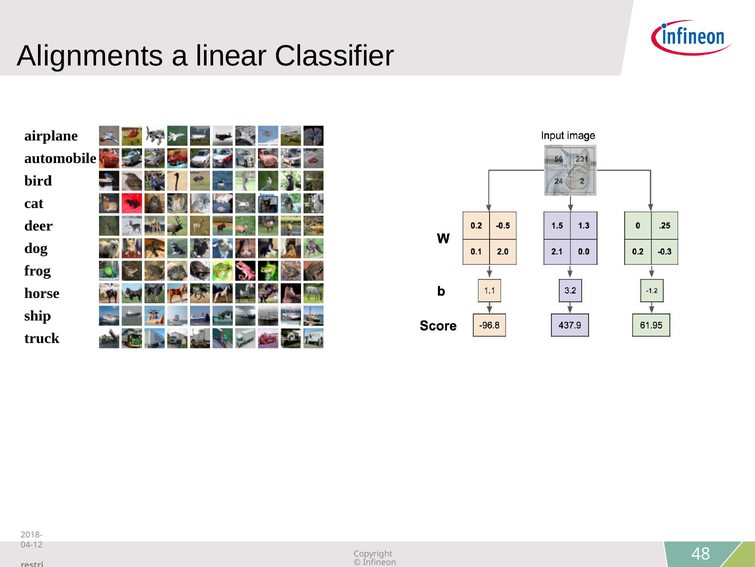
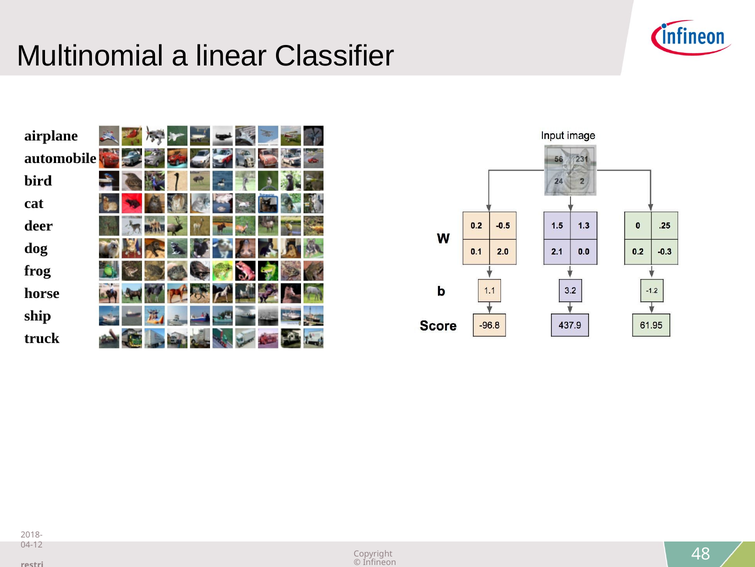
Alignments: Alignments -> Multinomial
